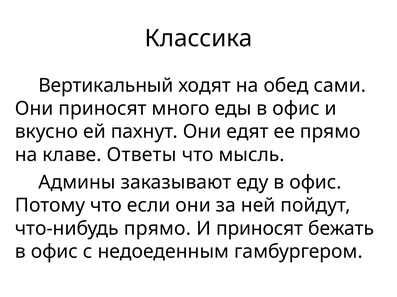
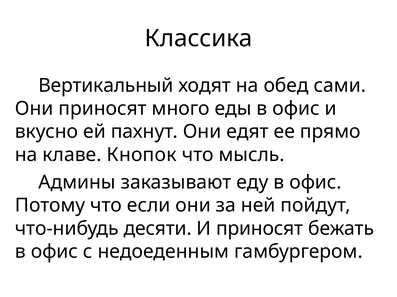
Ответы: Ответы -> Кнопок
что-нибудь прямо: прямо -> десяти
